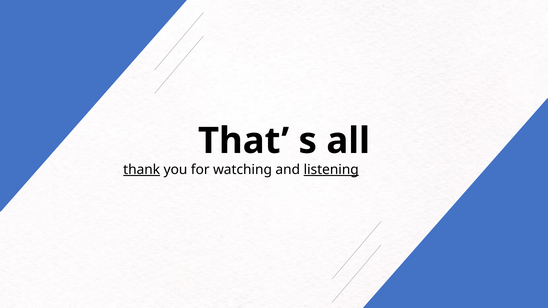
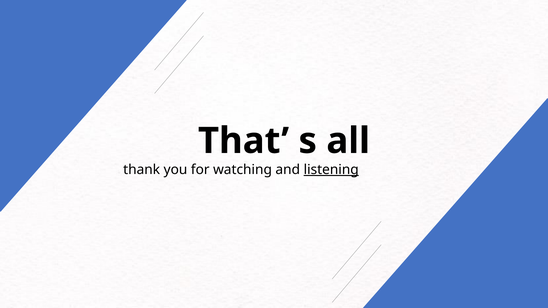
thank underline: present -> none
